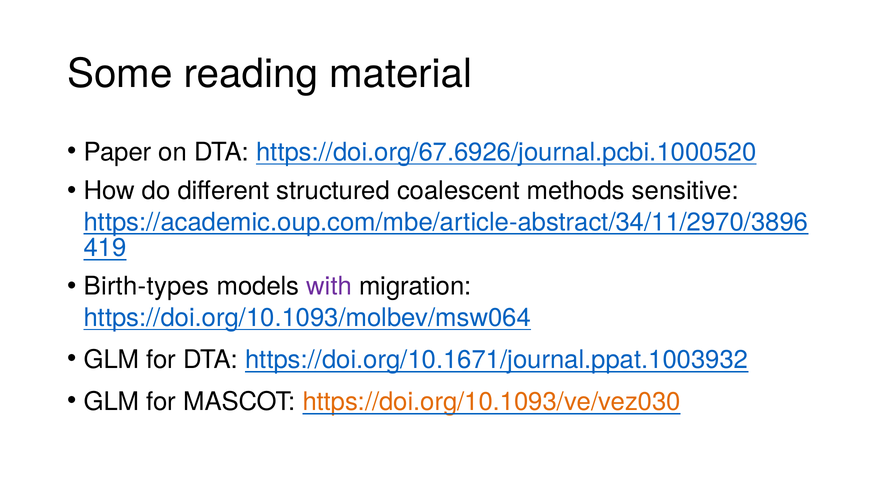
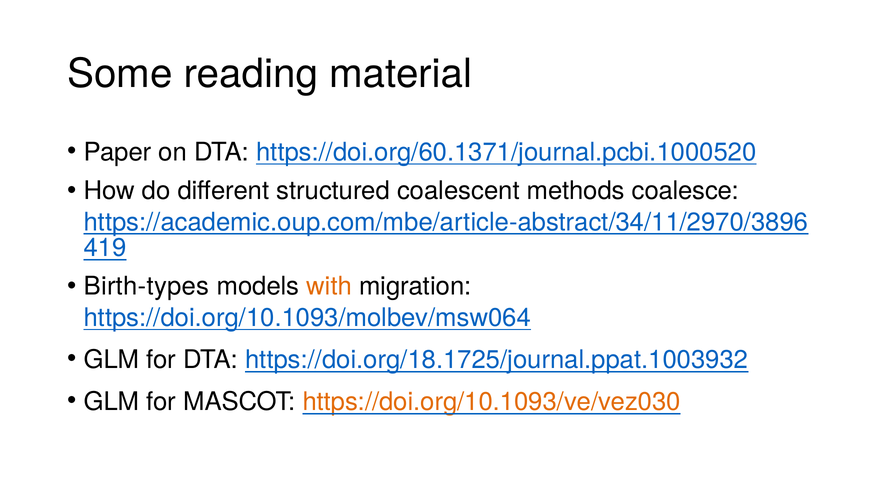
https://doi.org/67.6926/journal.pcbi.1000520: https://doi.org/67.6926/journal.pcbi.1000520 -> https://doi.org/60.1371/journal.pcbi.1000520
sensitive: sensitive -> coalesce
with colour: purple -> orange
https://doi.org/10.1671/journal.ppat.1003932: https://doi.org/10.1671/journal.ppat.1003932 -> https://doi.org/18.1725/journal.ppat.1003932
